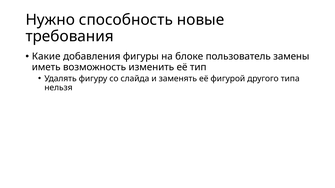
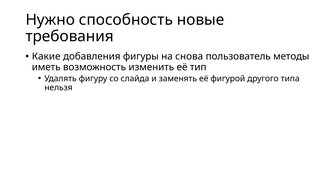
блоке: блоке -> снова
замены: замены -> методы
